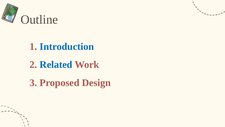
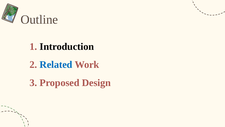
Introduction colour: blue -> black
